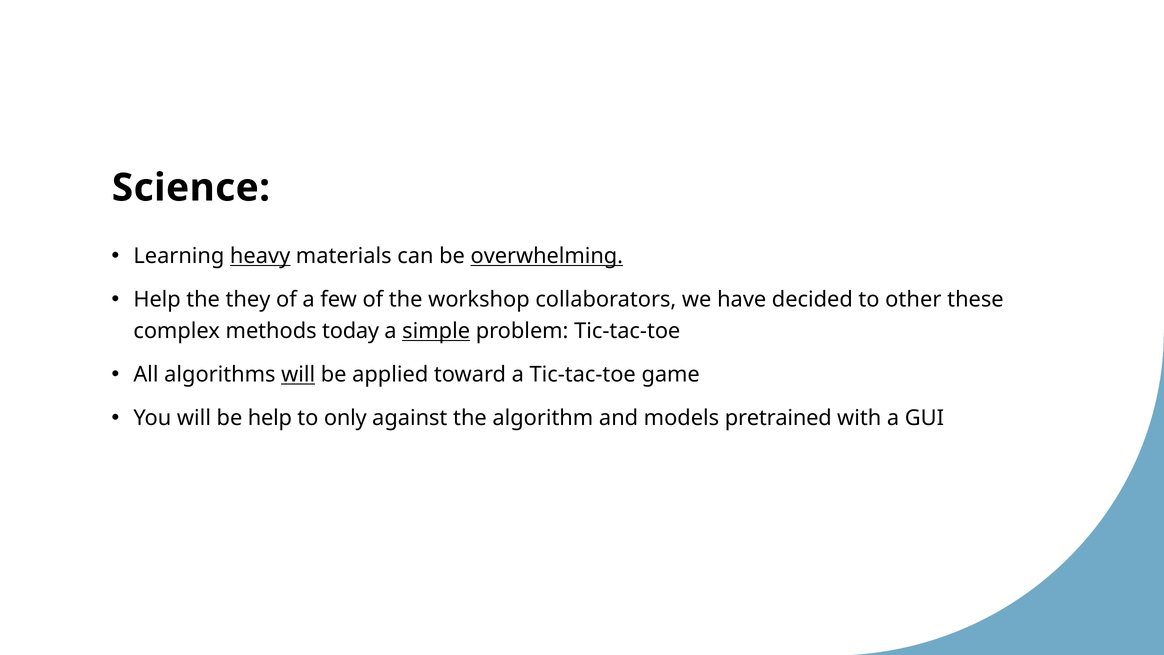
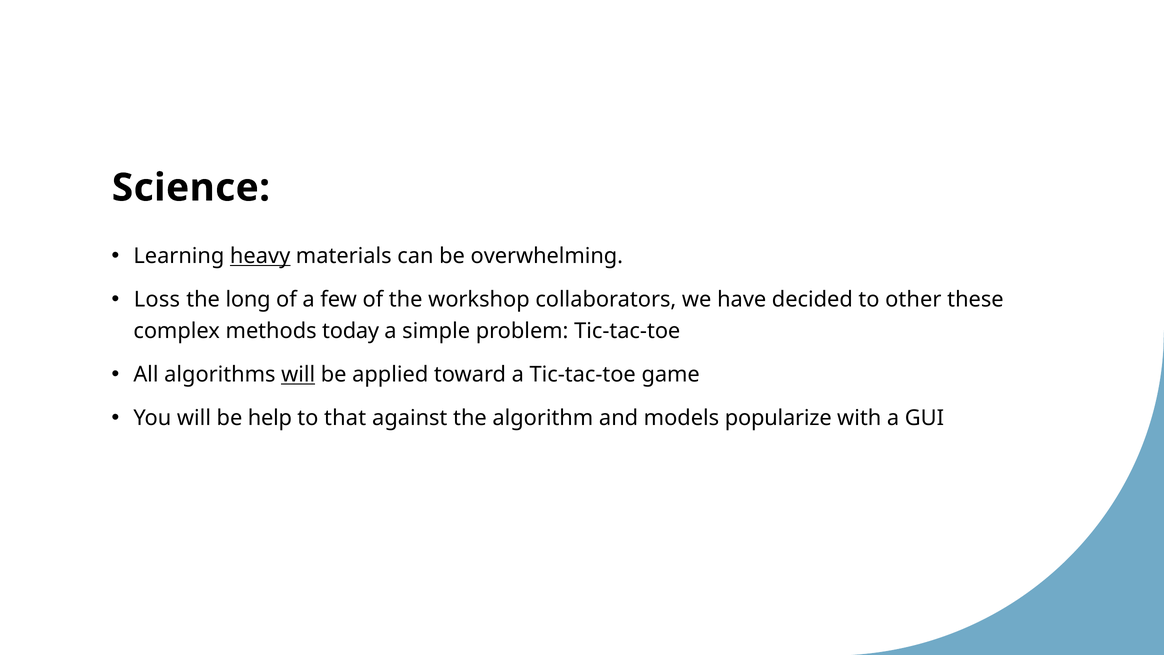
overwhelming underline: present -> none
Help at (157, 300): Help -> Loss
they: they -> long
simple underline: present -> none
only: only -> that
pretrained: pretrained -> popularize
